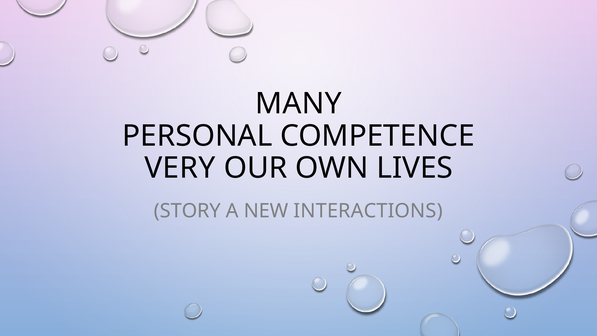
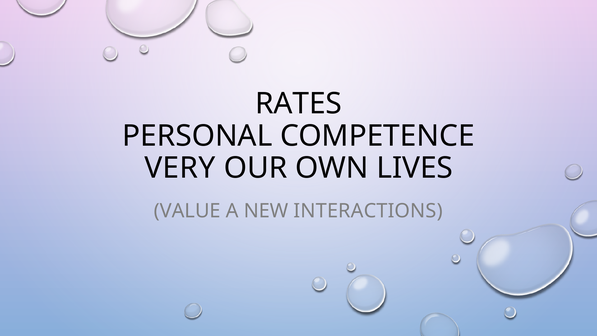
MANY: MANY -> RATES
STORY: STORY -> VALUE
